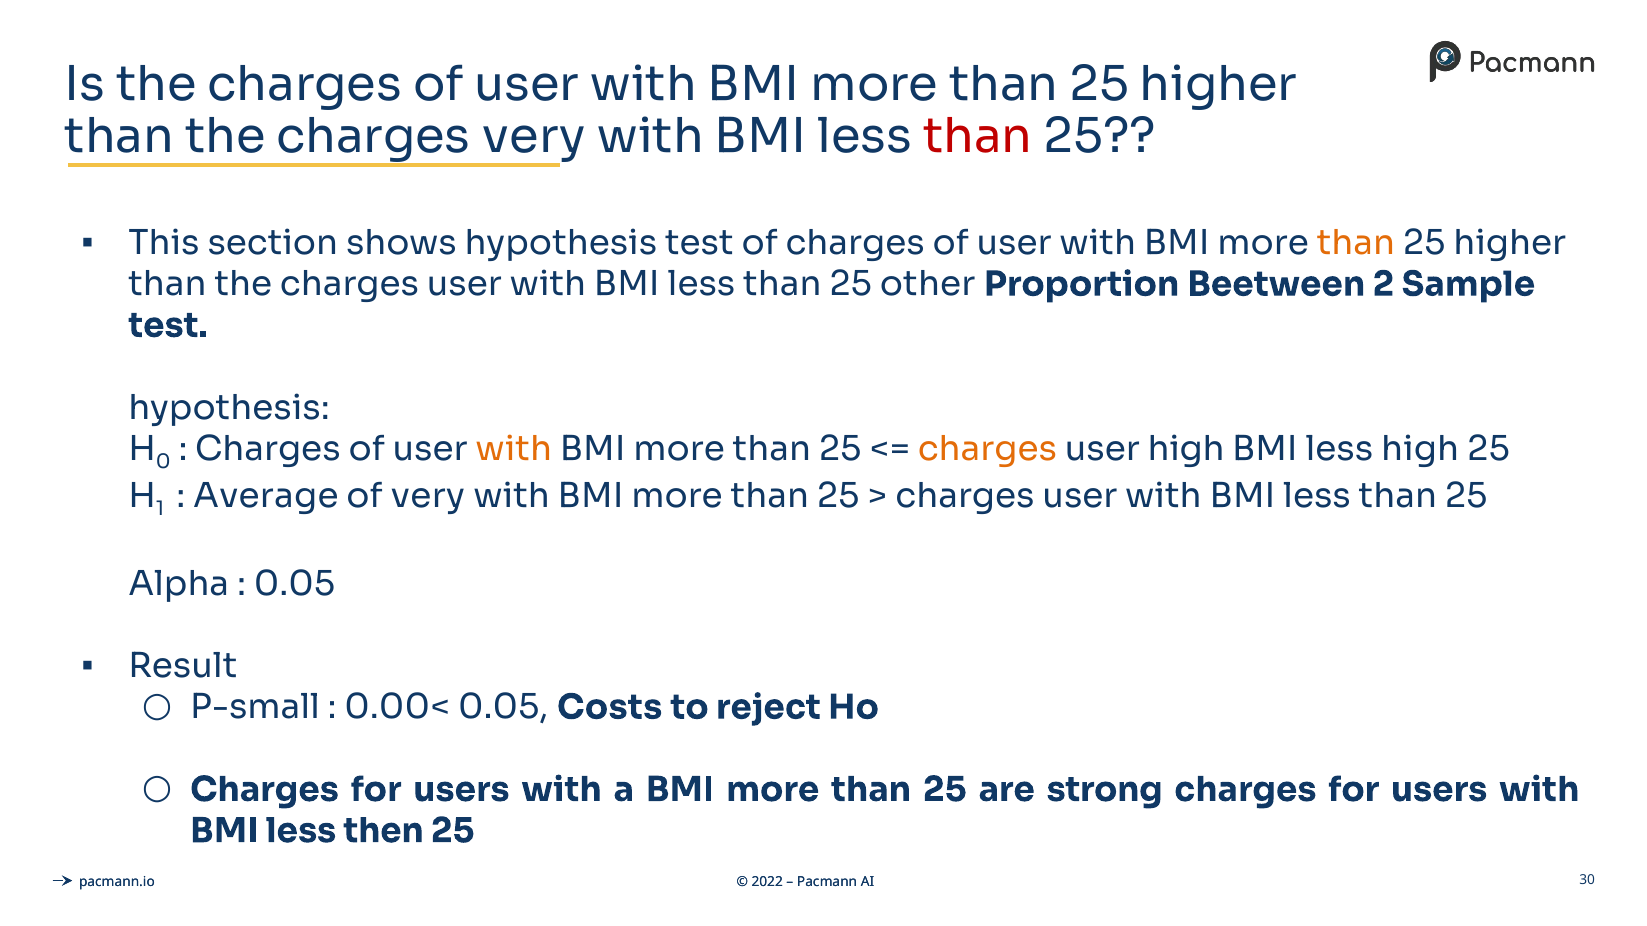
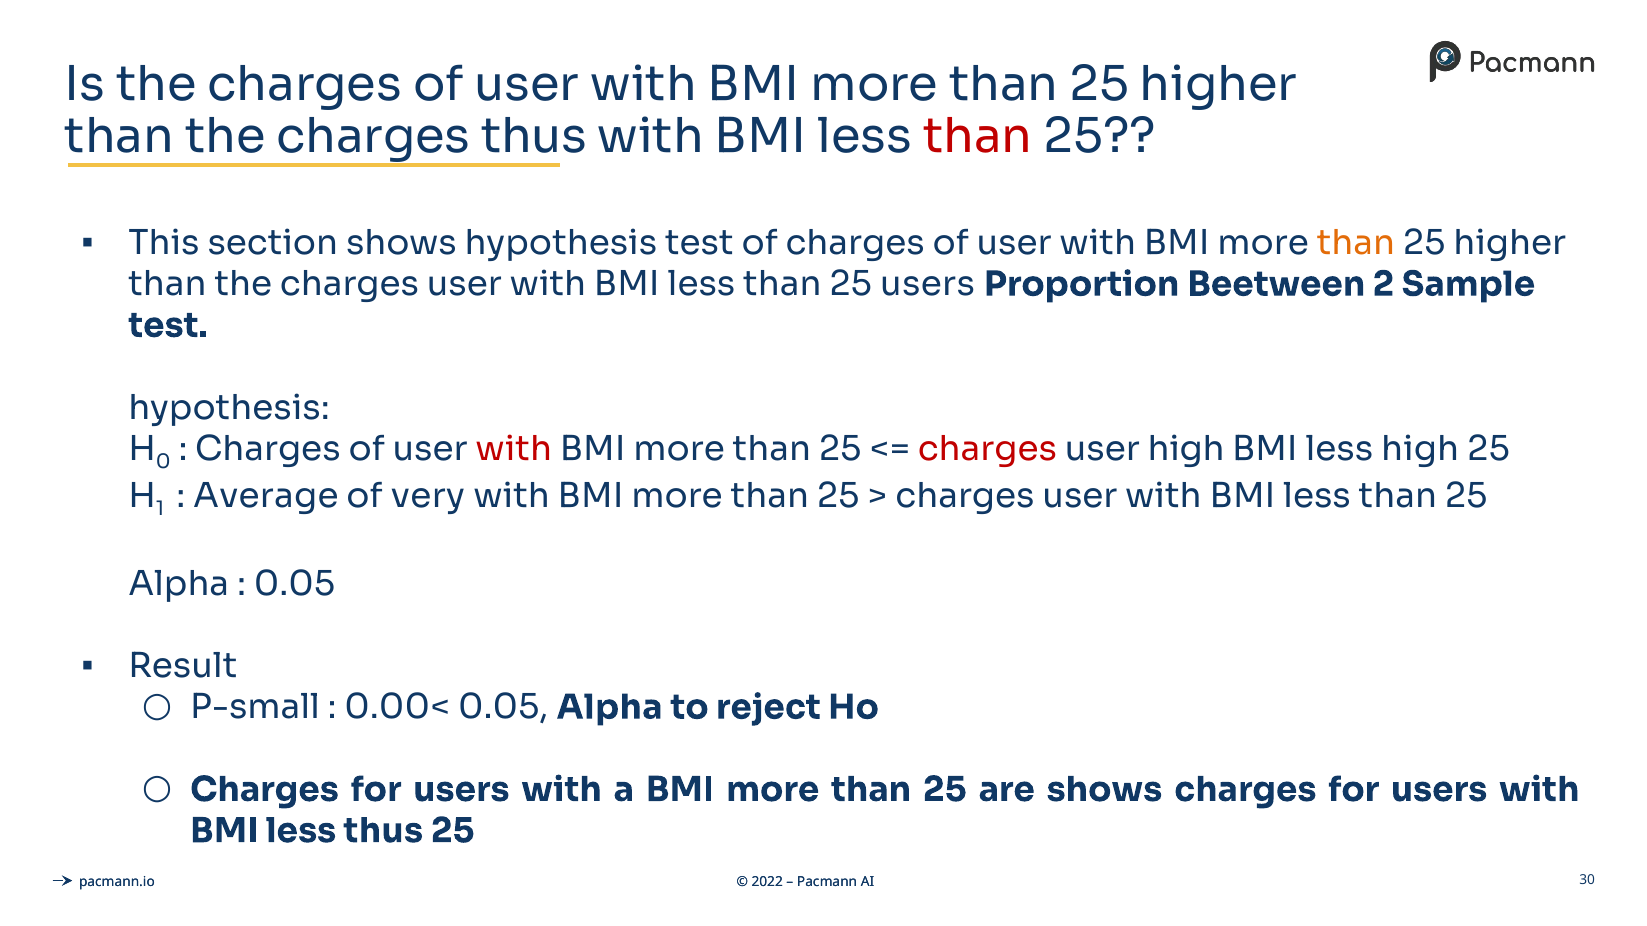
charges very: very -> thus
25 other: other -> users
with at (514, 449) colour: orange -> red
charges at (987, 449) colour: orange -> red
0.05 Costs: Costs -> Alpha
are strong: strong -> shows
less then: then -> thus
